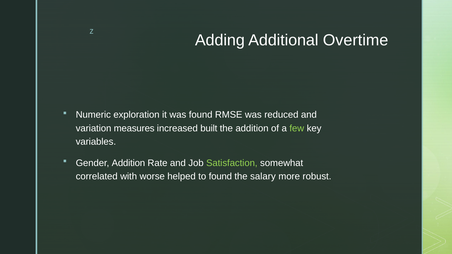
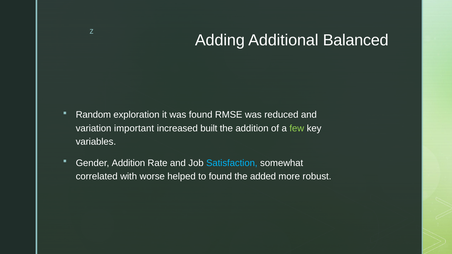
Overtime: Overtime -> Balanced
Numeric: Numeric -> Random
measures: measures -> important
Satisfaction colour: light green -> light blue
salary: salary -> added
